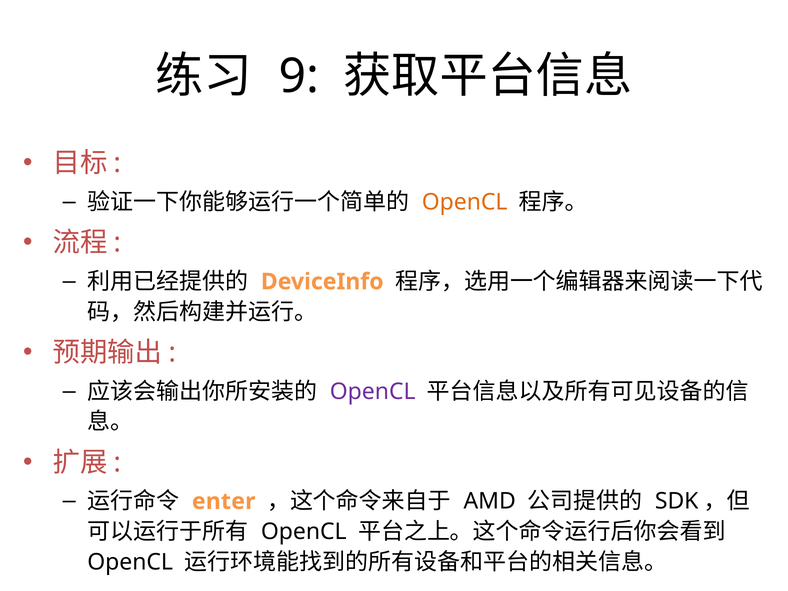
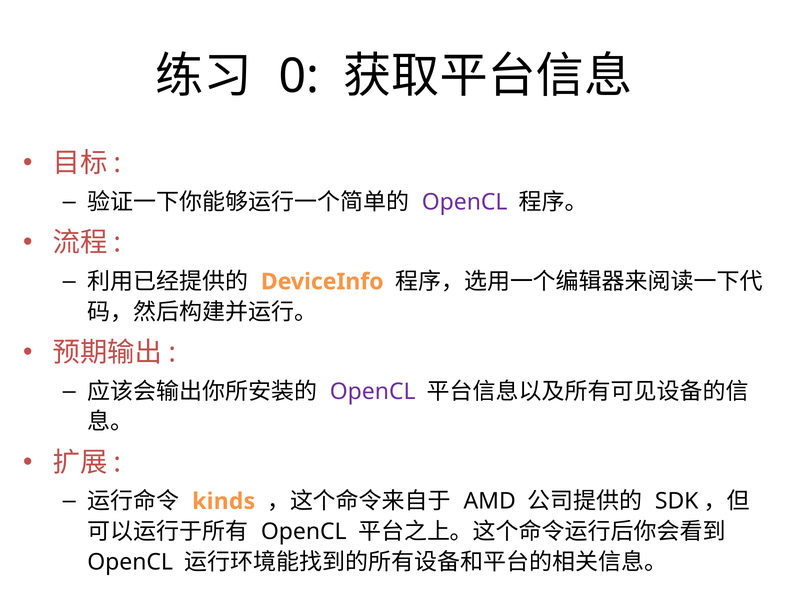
9: 9 -> 0
OpenCL at (465, 202) colour: orange -> purple
enter: enter -> kinds
